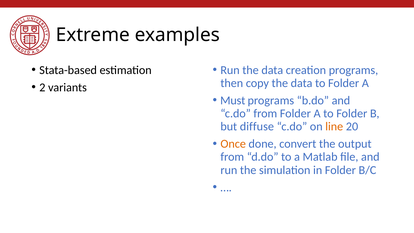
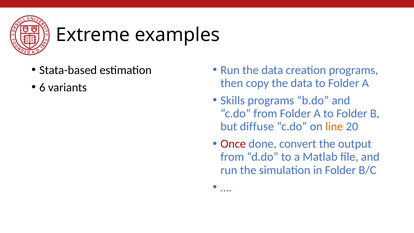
2: 2 -> 6
Must: Must -> Skills
Once colour: orange -> red
